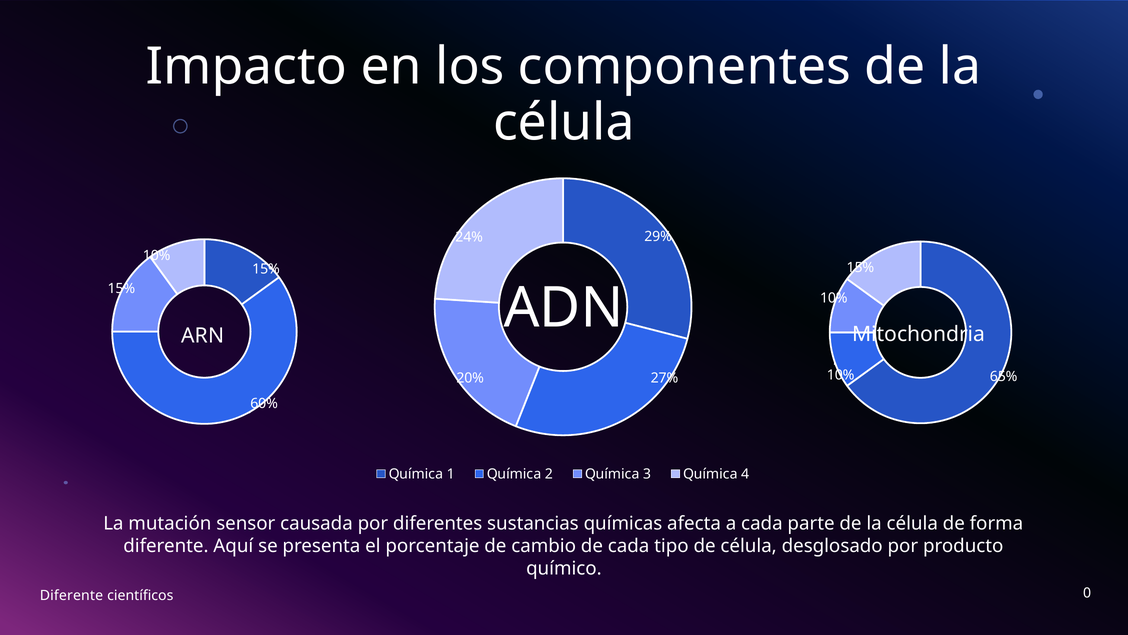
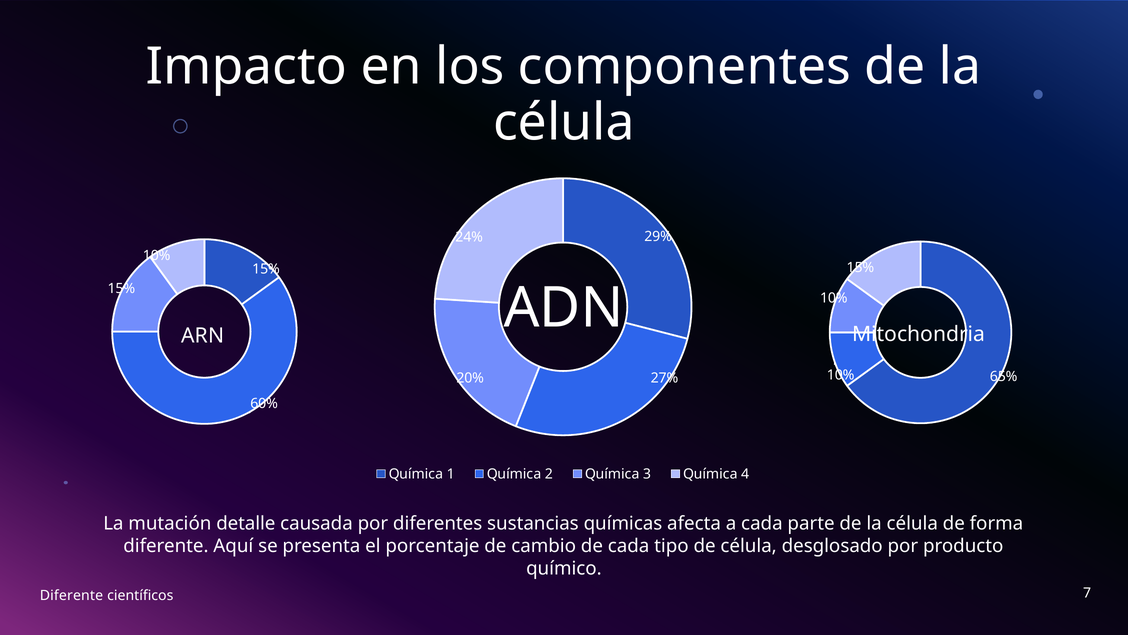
sensor: sensor -> detalle
0: 0 -> 7
